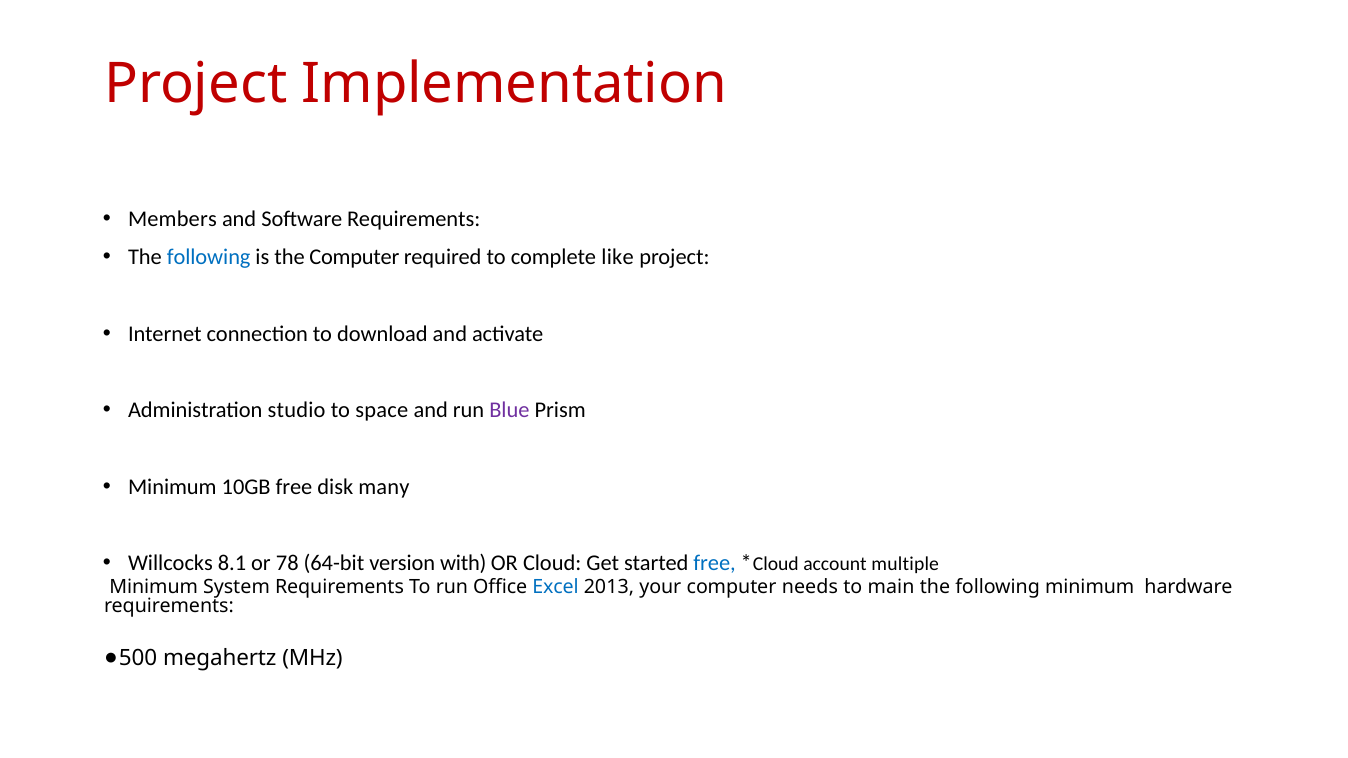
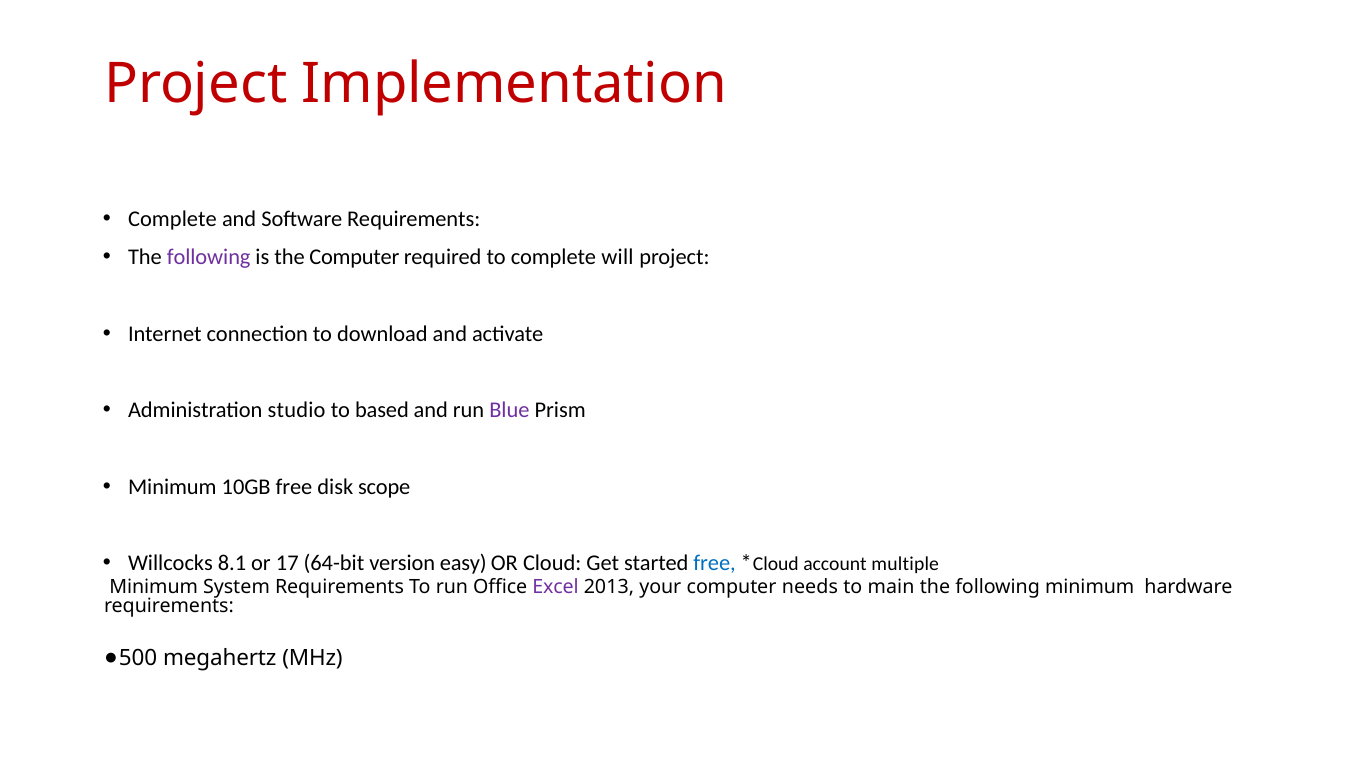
Members at (172, 219): Members -> Complete
following at (209, 257) colour: blue -> purple
like: like -> will
space: space -> based
many: many -> scope
78: 78 -> 17
with: with -> easy
Excel colour: blue -> purple
